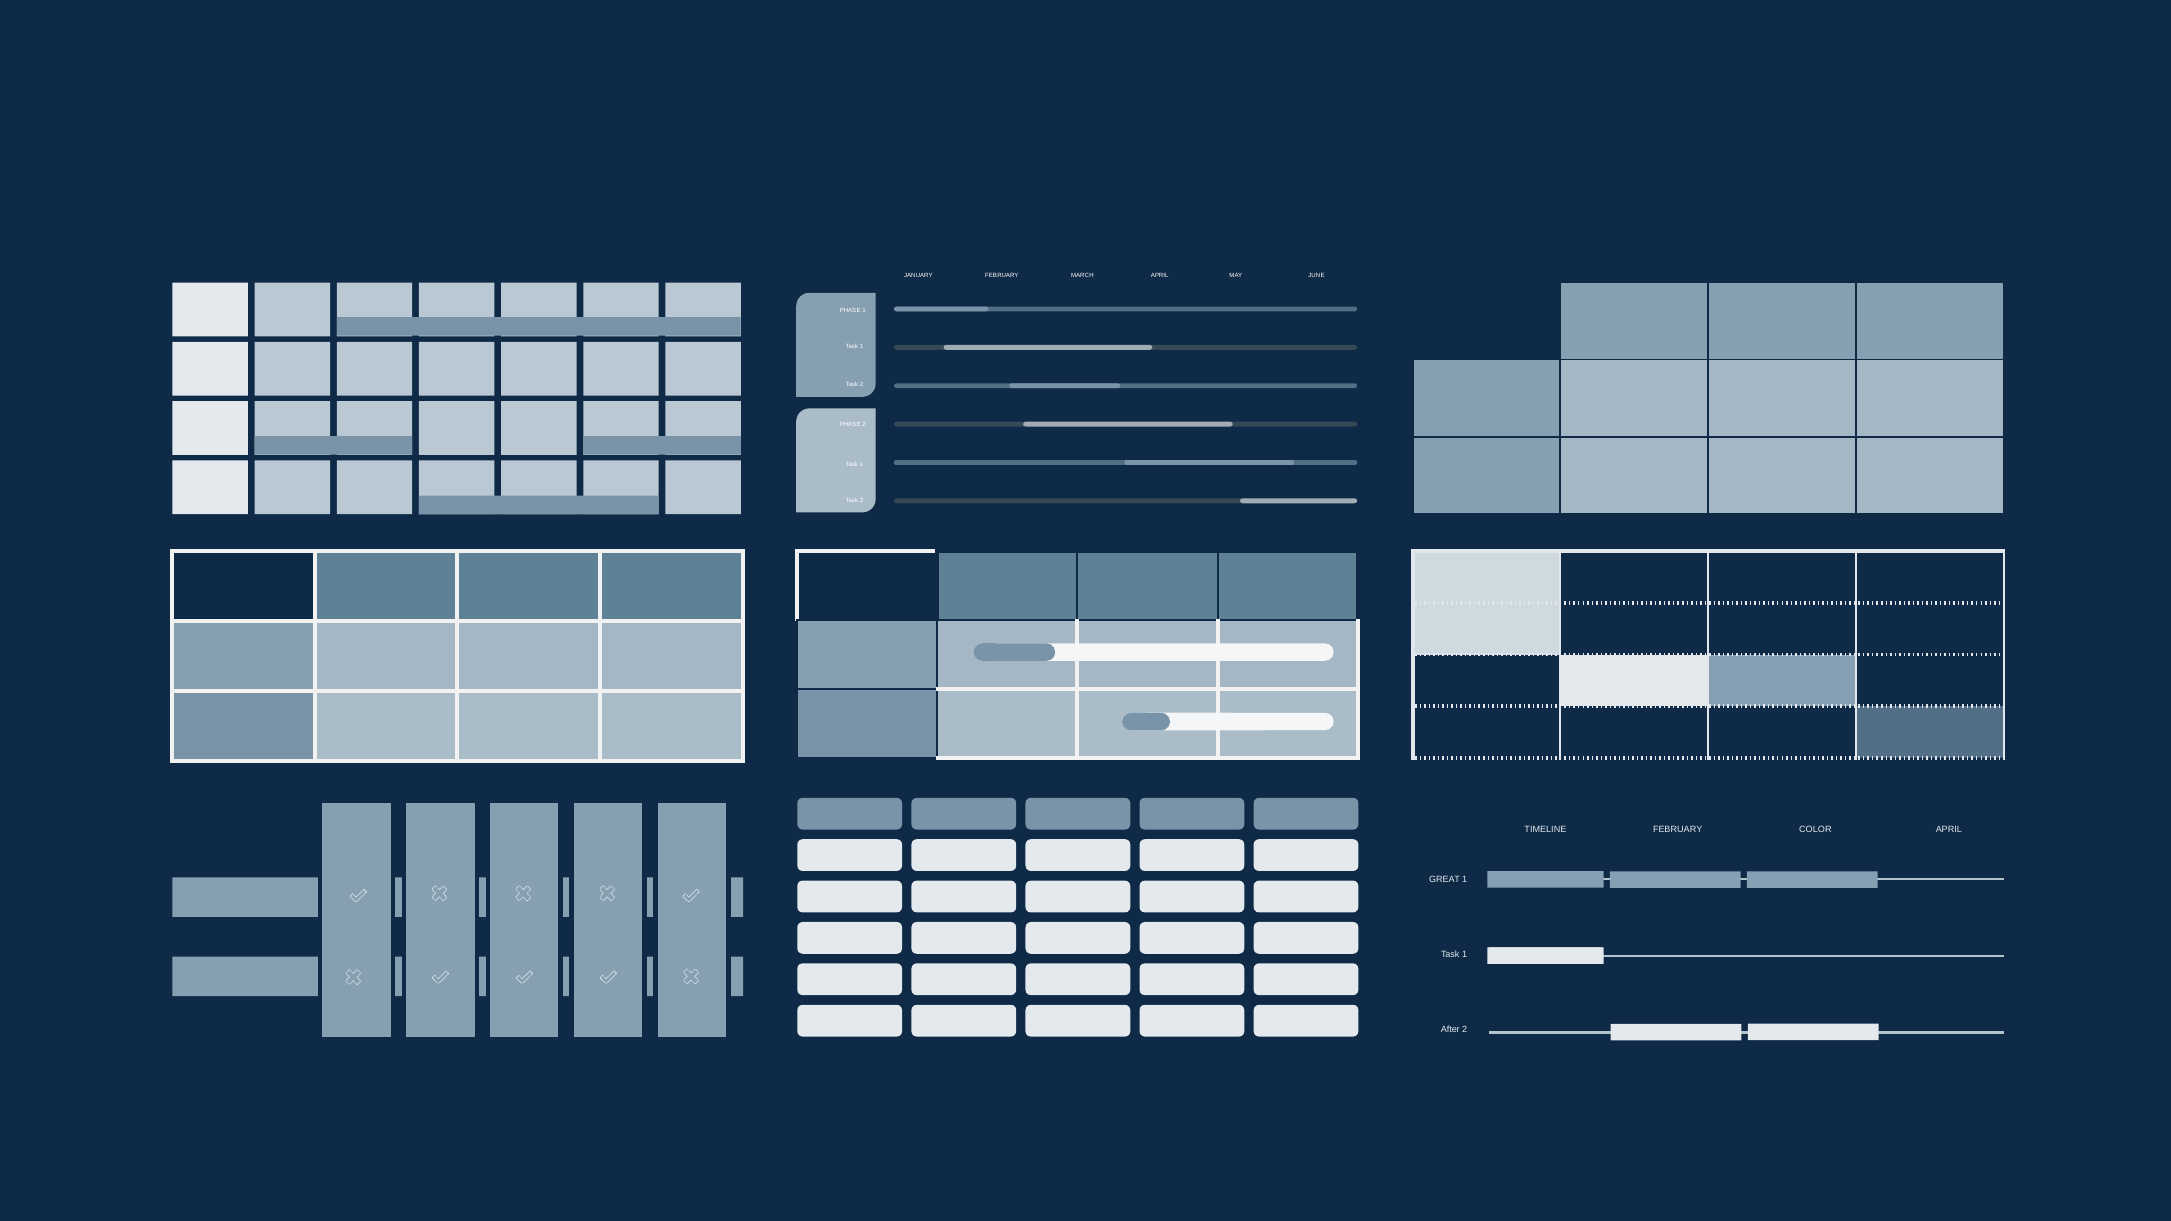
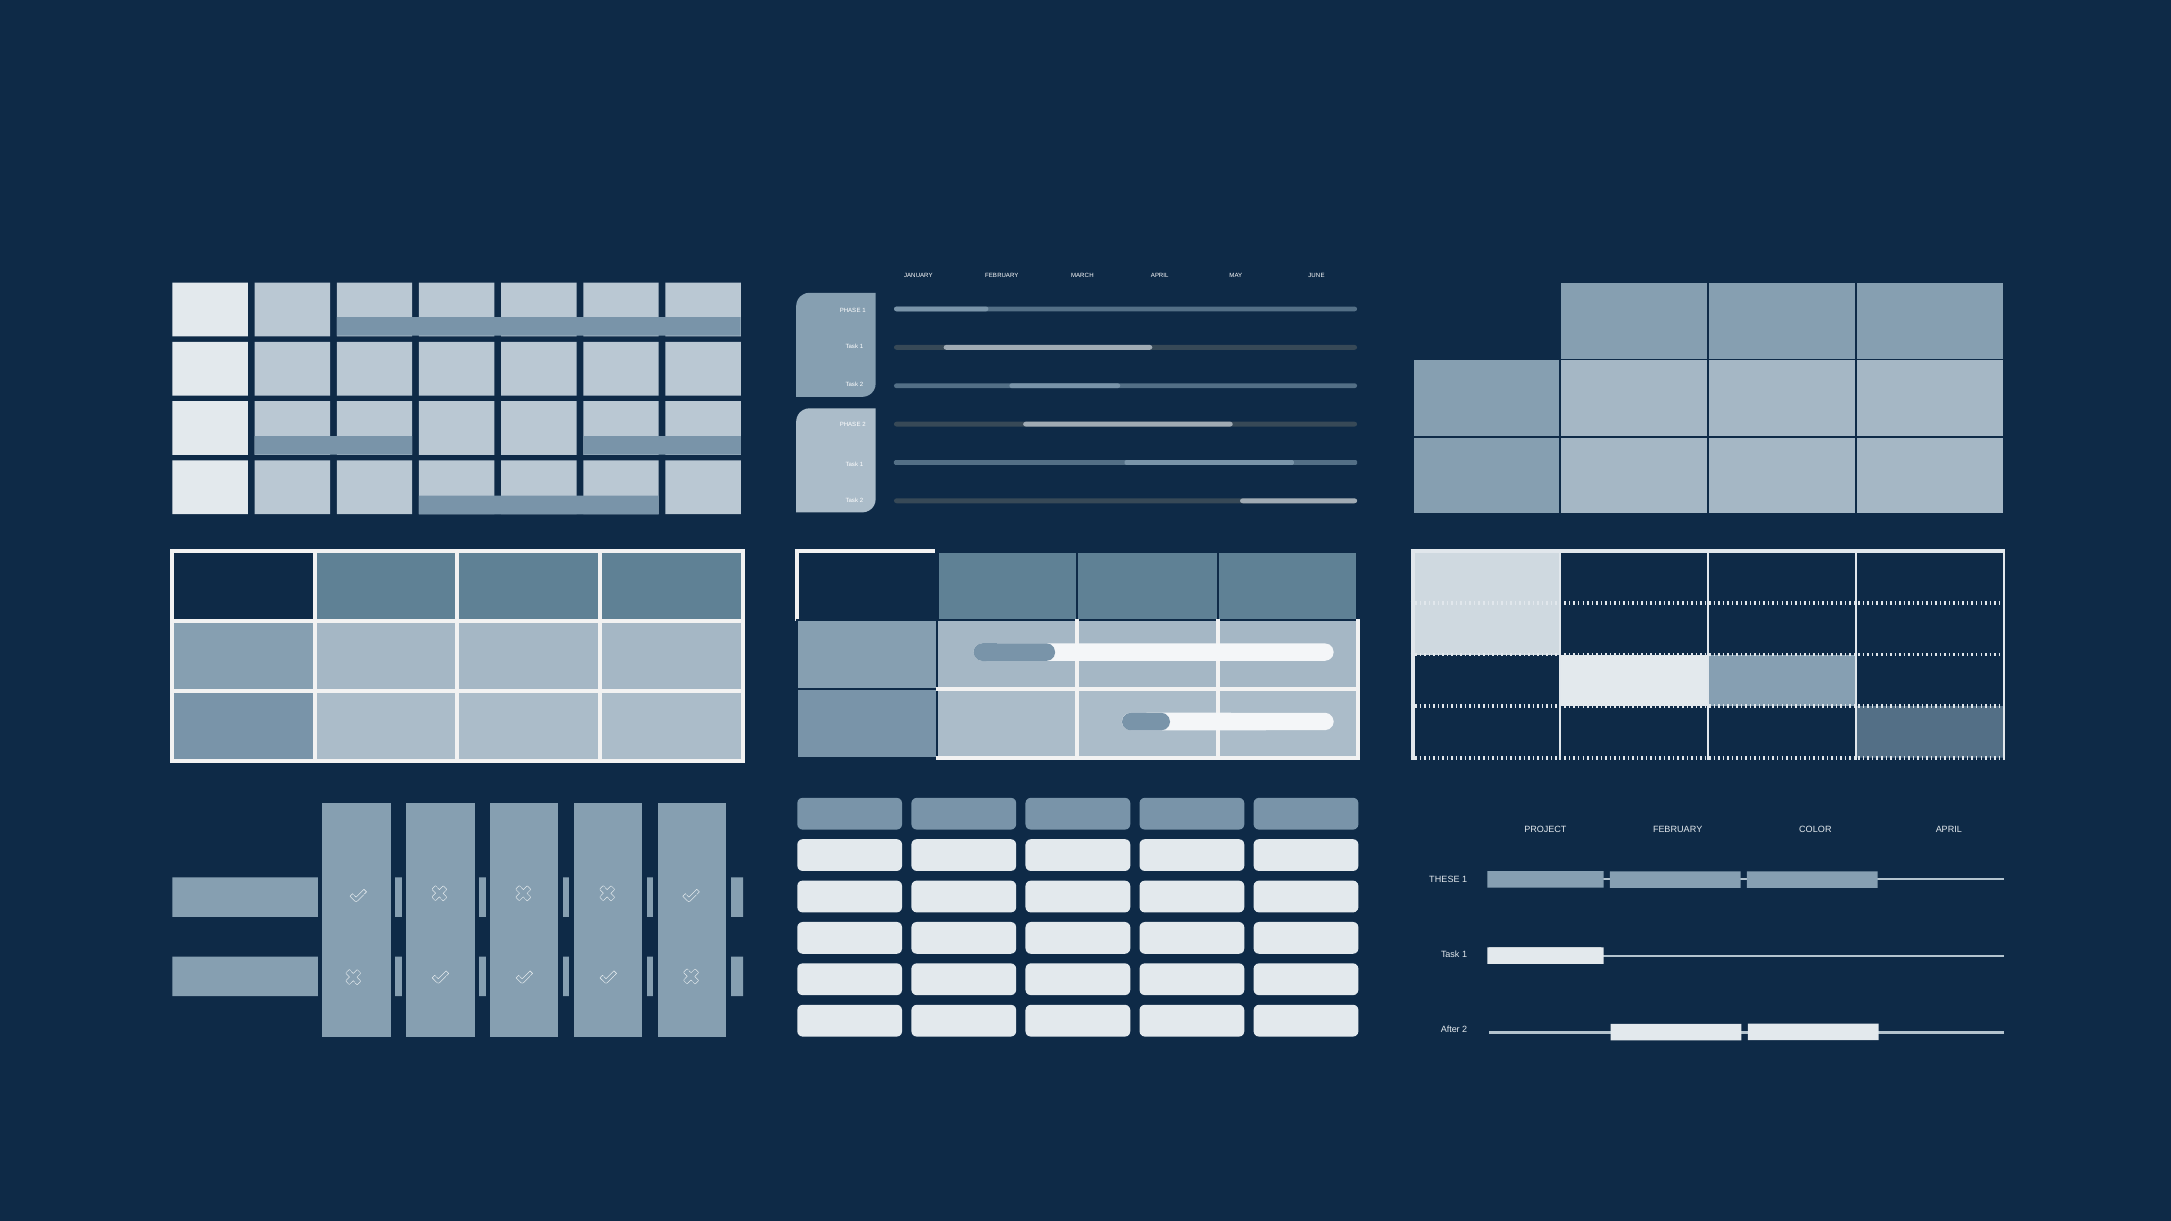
TIMELINE: TIMELINE -> PROJECT
GREAT: GREAT -> THESE
